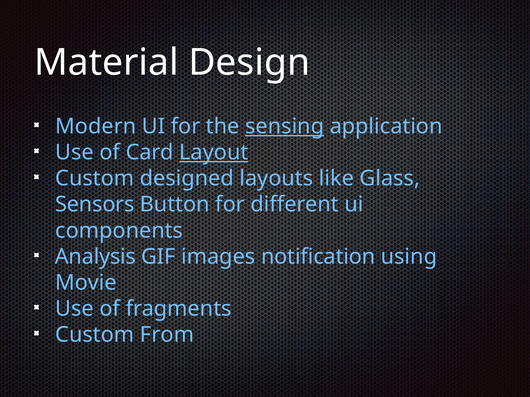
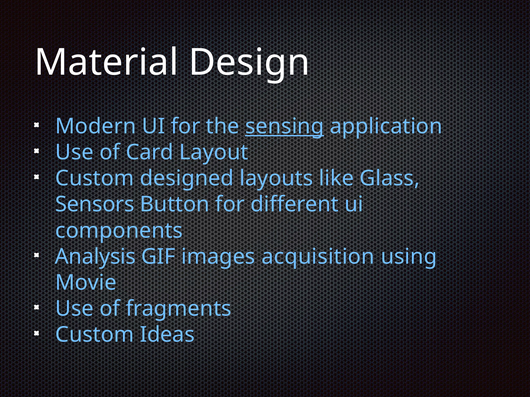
Layout underline: present -> none
notification: notification -> acquisition
From: From -> Ideas
